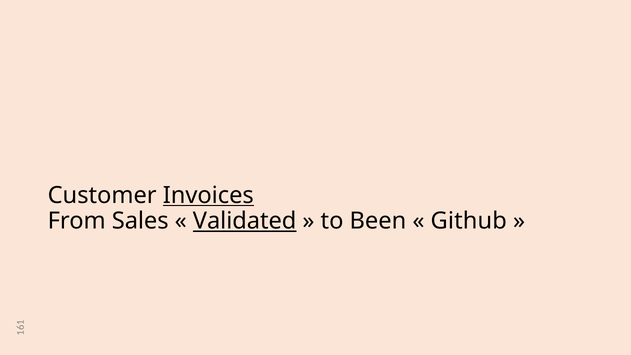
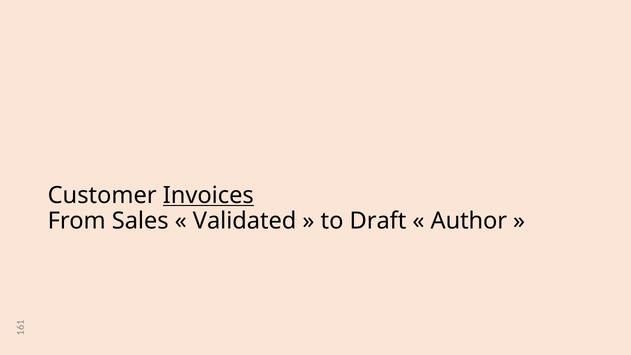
Validated underline: present -> none
Been: Been -> Draft
Github: Github -> Author
